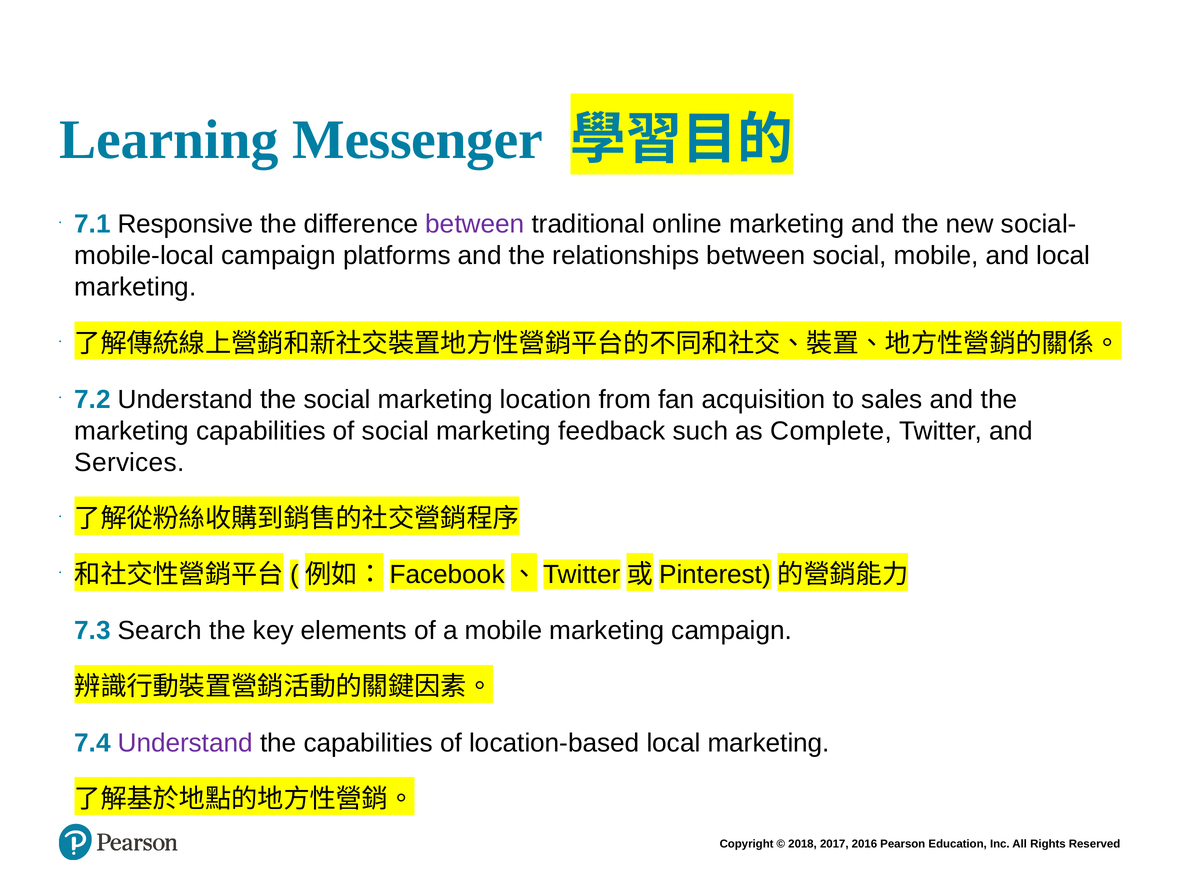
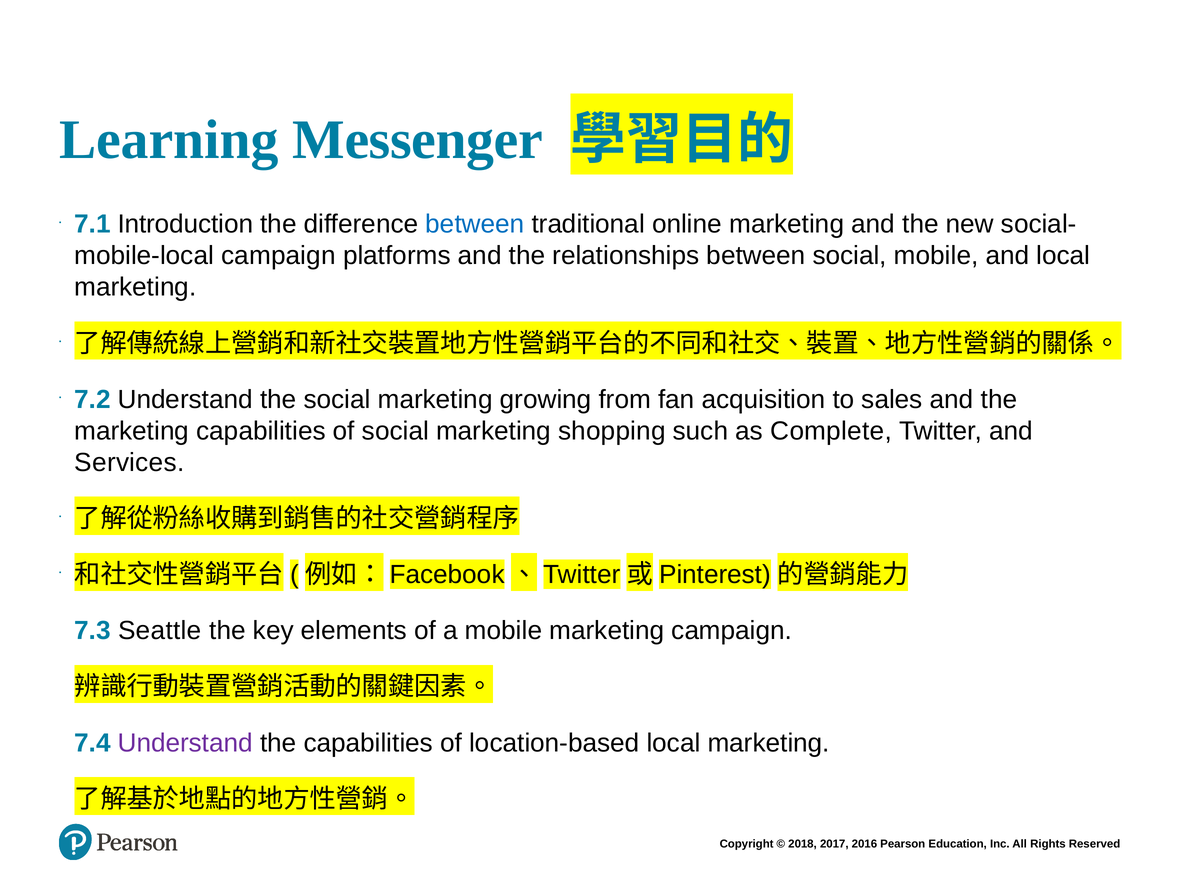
Responsive: Responsive -> Introduction
between at (475, 224) colour: purple -> blue
location: location -> growing
feedback: feedback -> shopping
Search: Search -> Seattle
